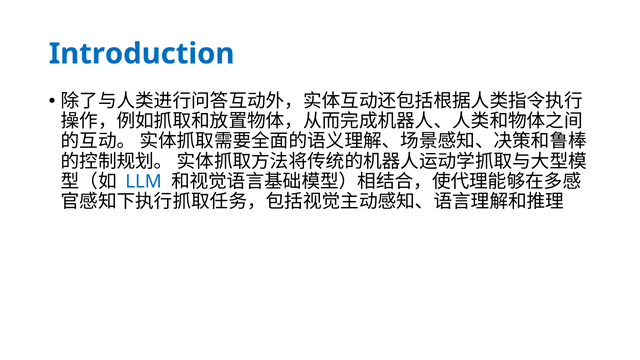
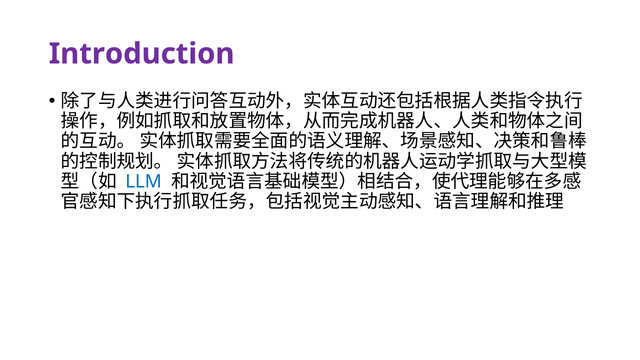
Introduction colour: blue -> purple
